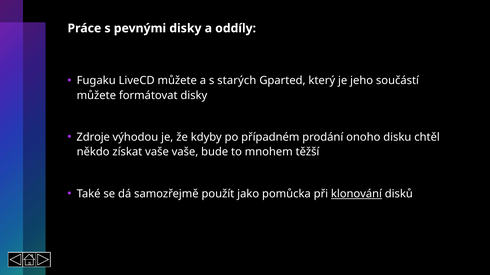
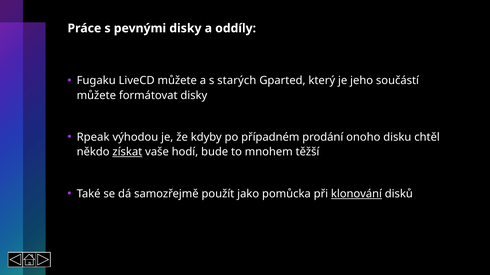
Zdroje: Zdroje -> Rpeak
získat underline: none -> present
vaše vaše: vaše -> hodí
